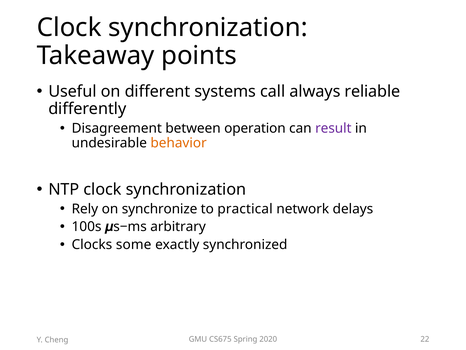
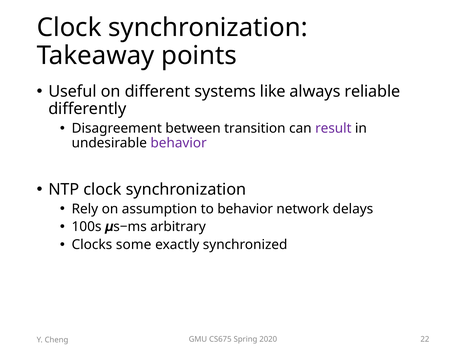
call: call -> like
operation: operation -> transition
behavior at (179, 143) colour: orange -> purple
synchronize: synchronize -> assumption
to practical: practical -> behavior
